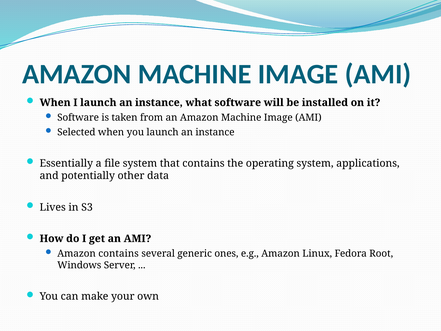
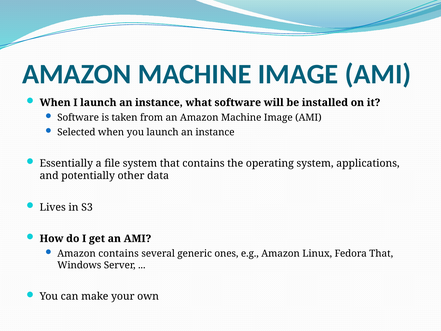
Fedora Root: Root -> That
